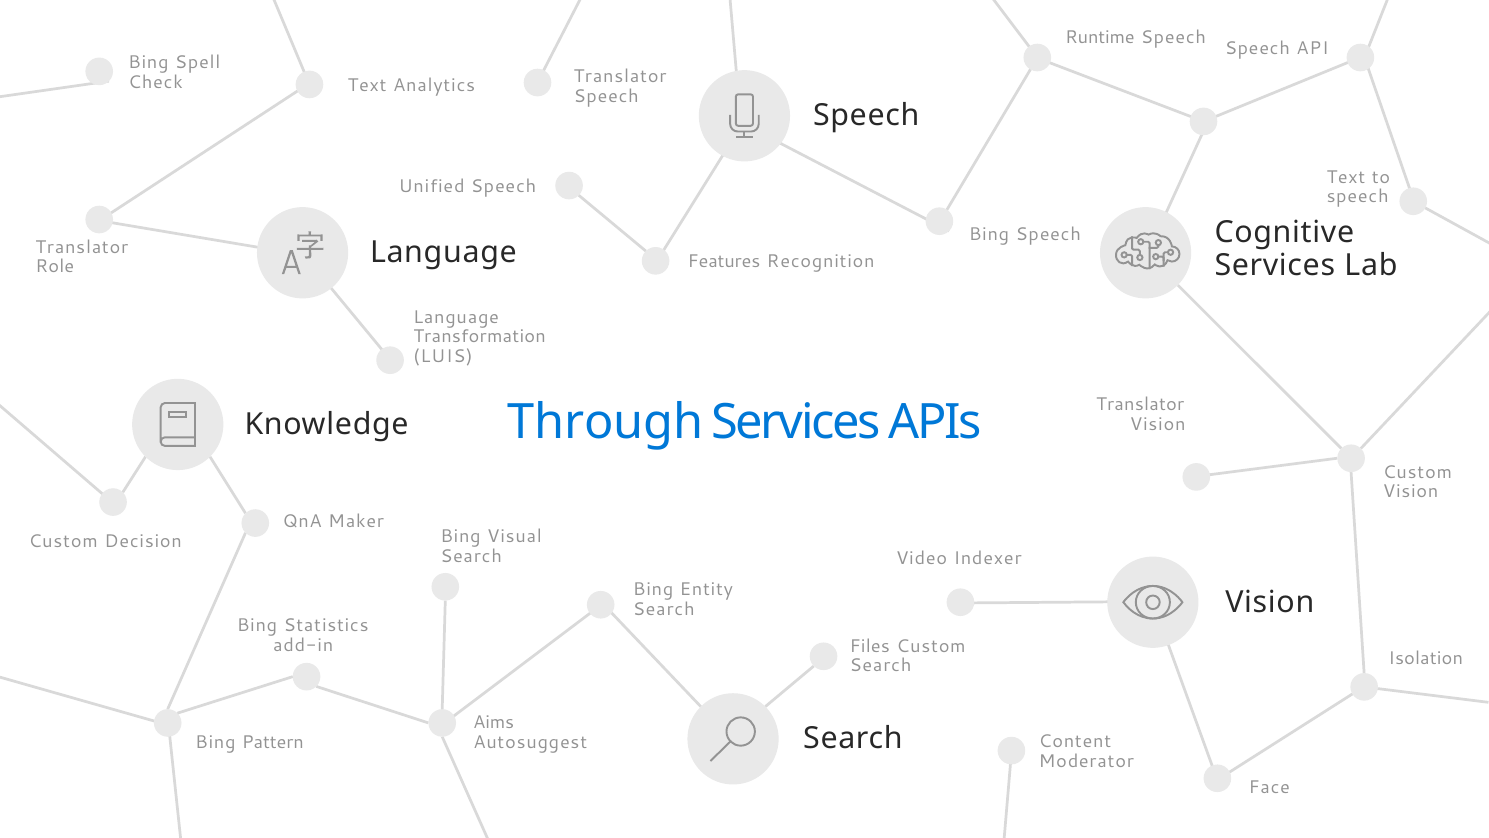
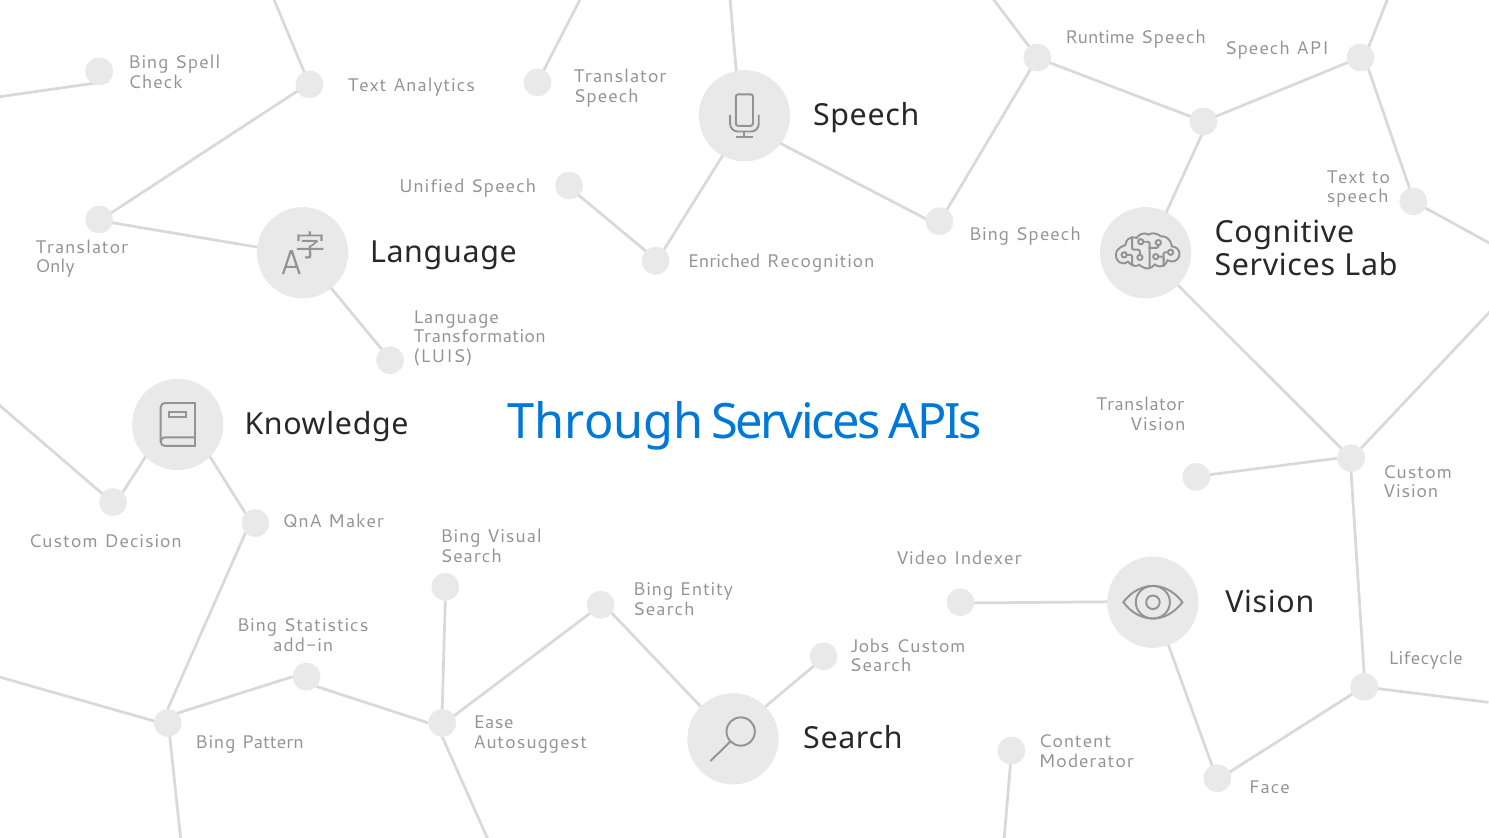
Features: Features -> Enriched
Role: Role -> Only
Files: Files -> Jobs
Isolation: Isolation -> Lifecycle
Aims: Aims -> Ease
